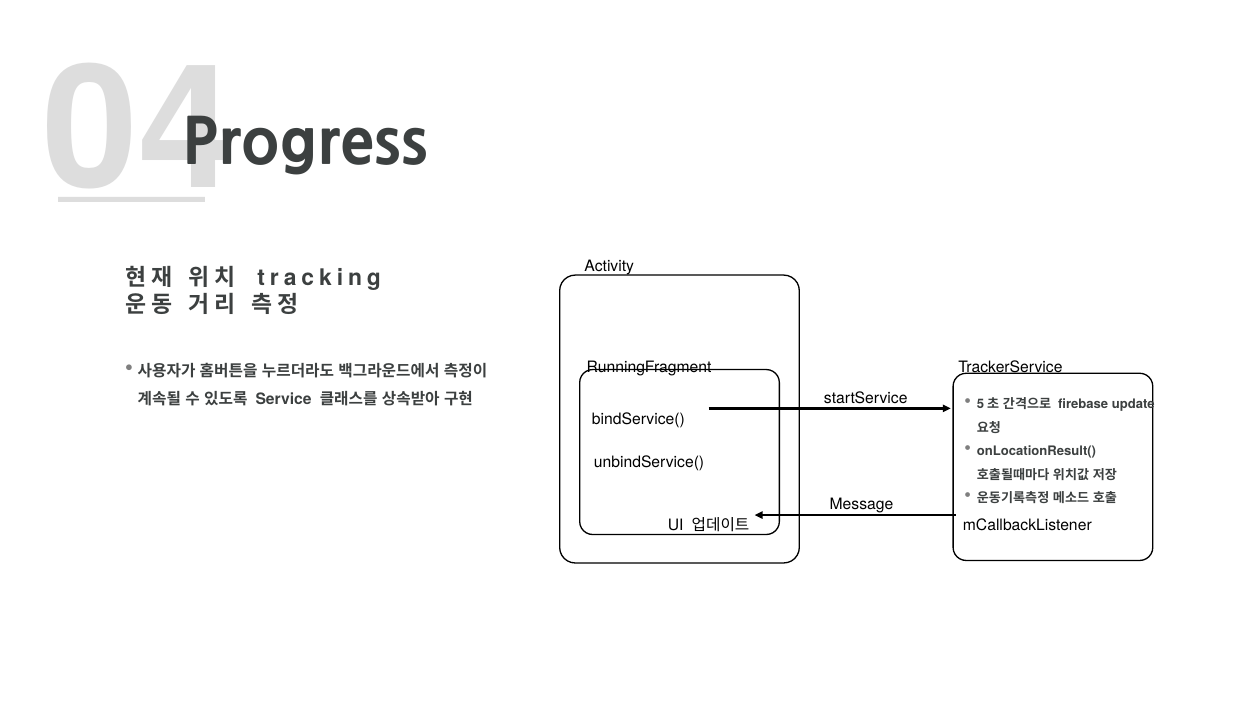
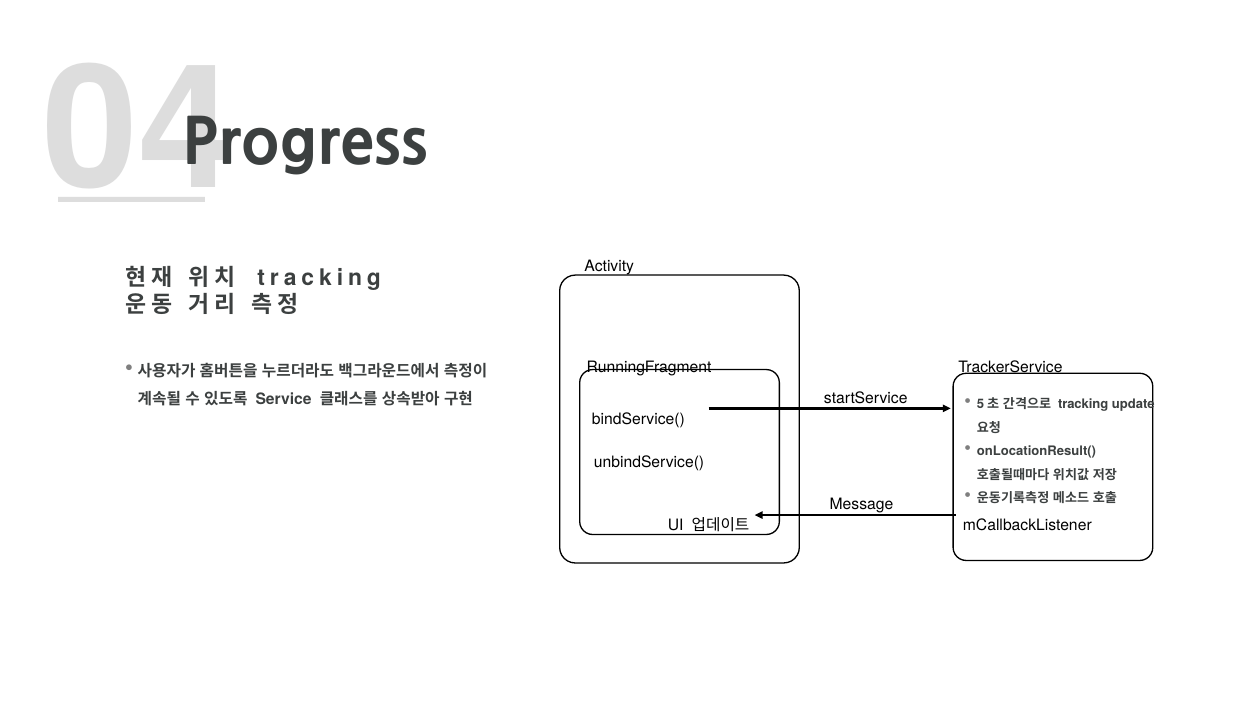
firebase at (1083, 405): firebase -> tracking
